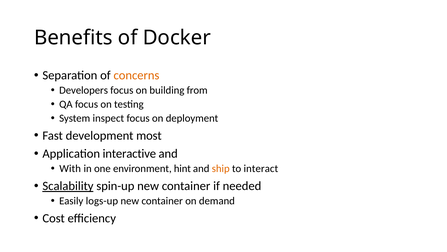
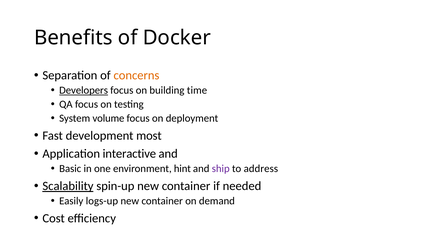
Developers underline: none -> present
from: from -> time
inspect: inspect -> volume
With: With -> Basic
ship colour: orange -> purple
interact: interact -> address
